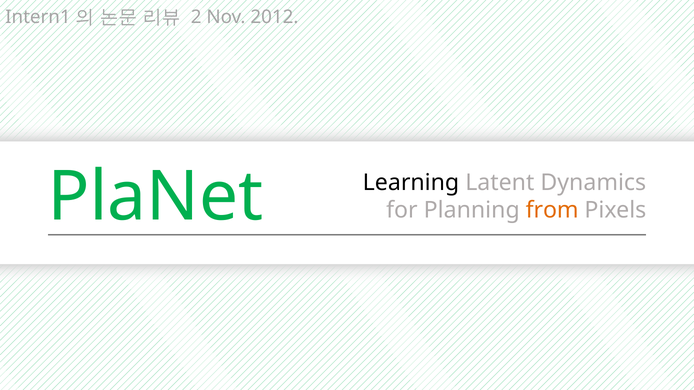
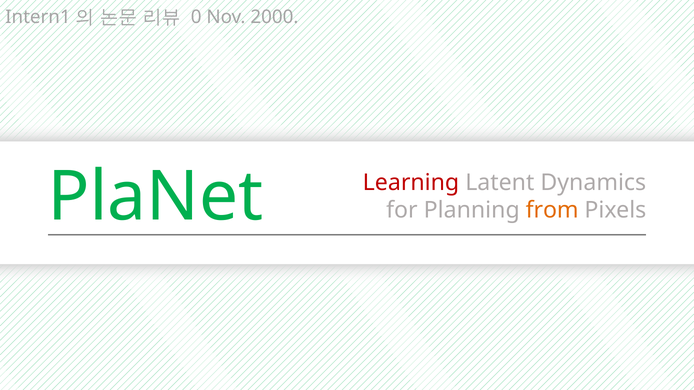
2: 2 -> 0
2012: 2012 -> 2000
Learning colour: black -> red
